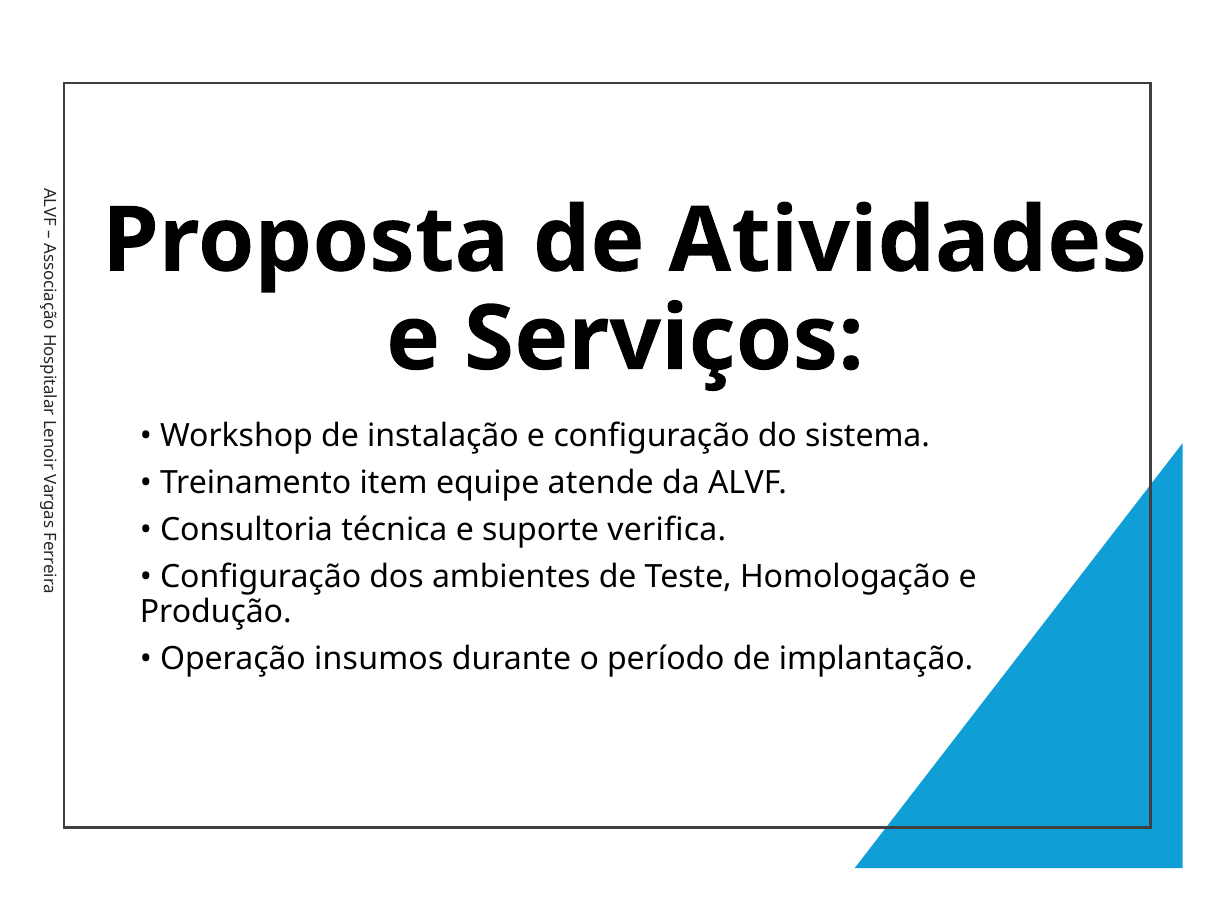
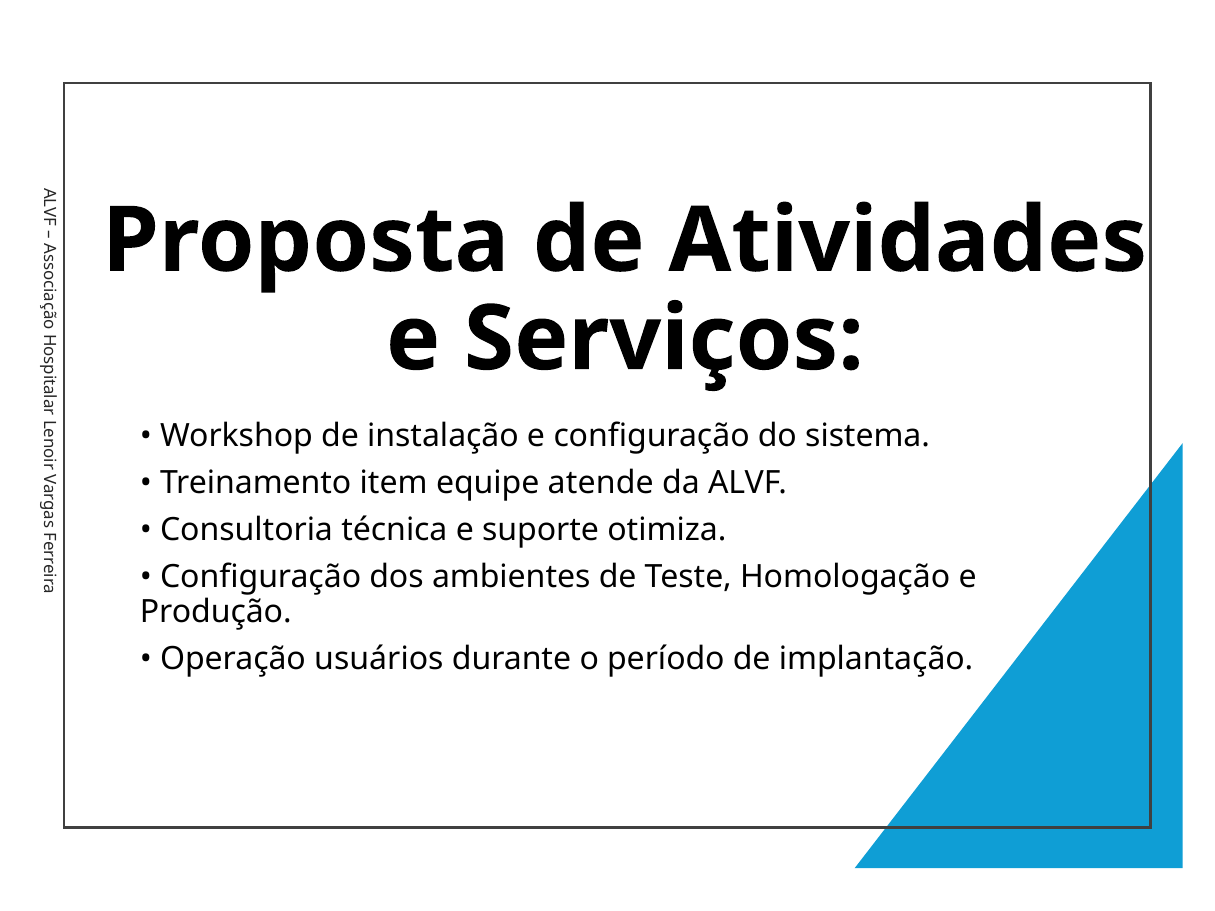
verifica: verifica -> otimiza
insumos: insumos -> usuários
